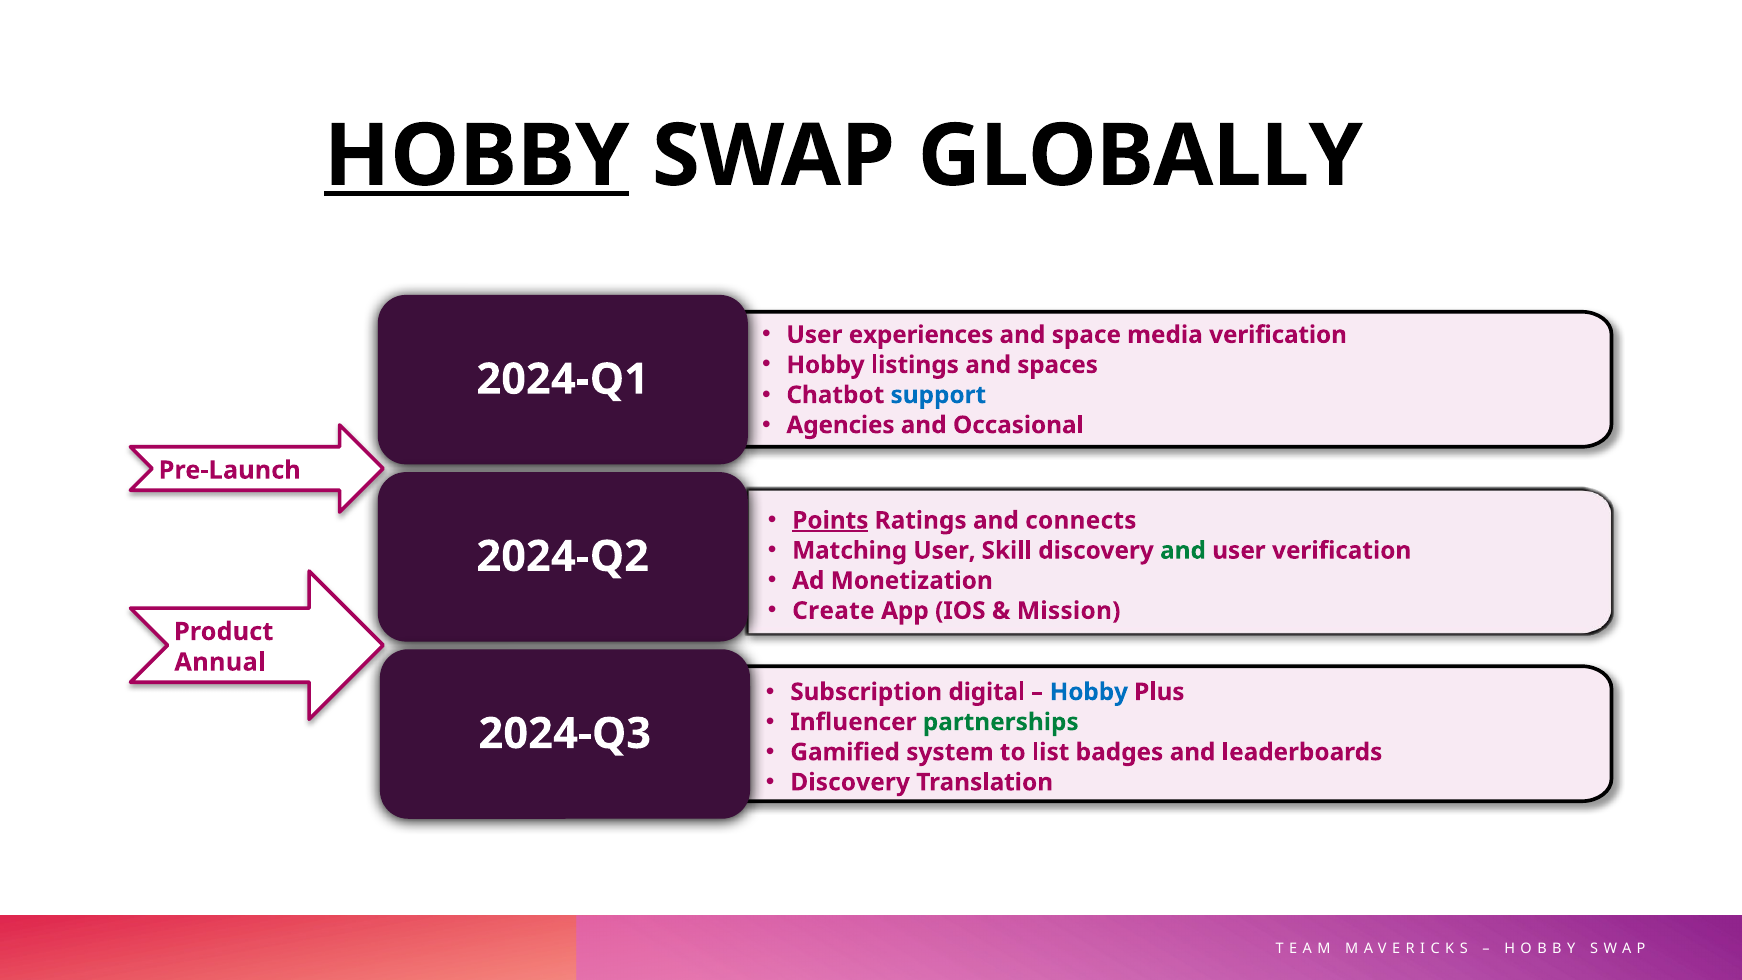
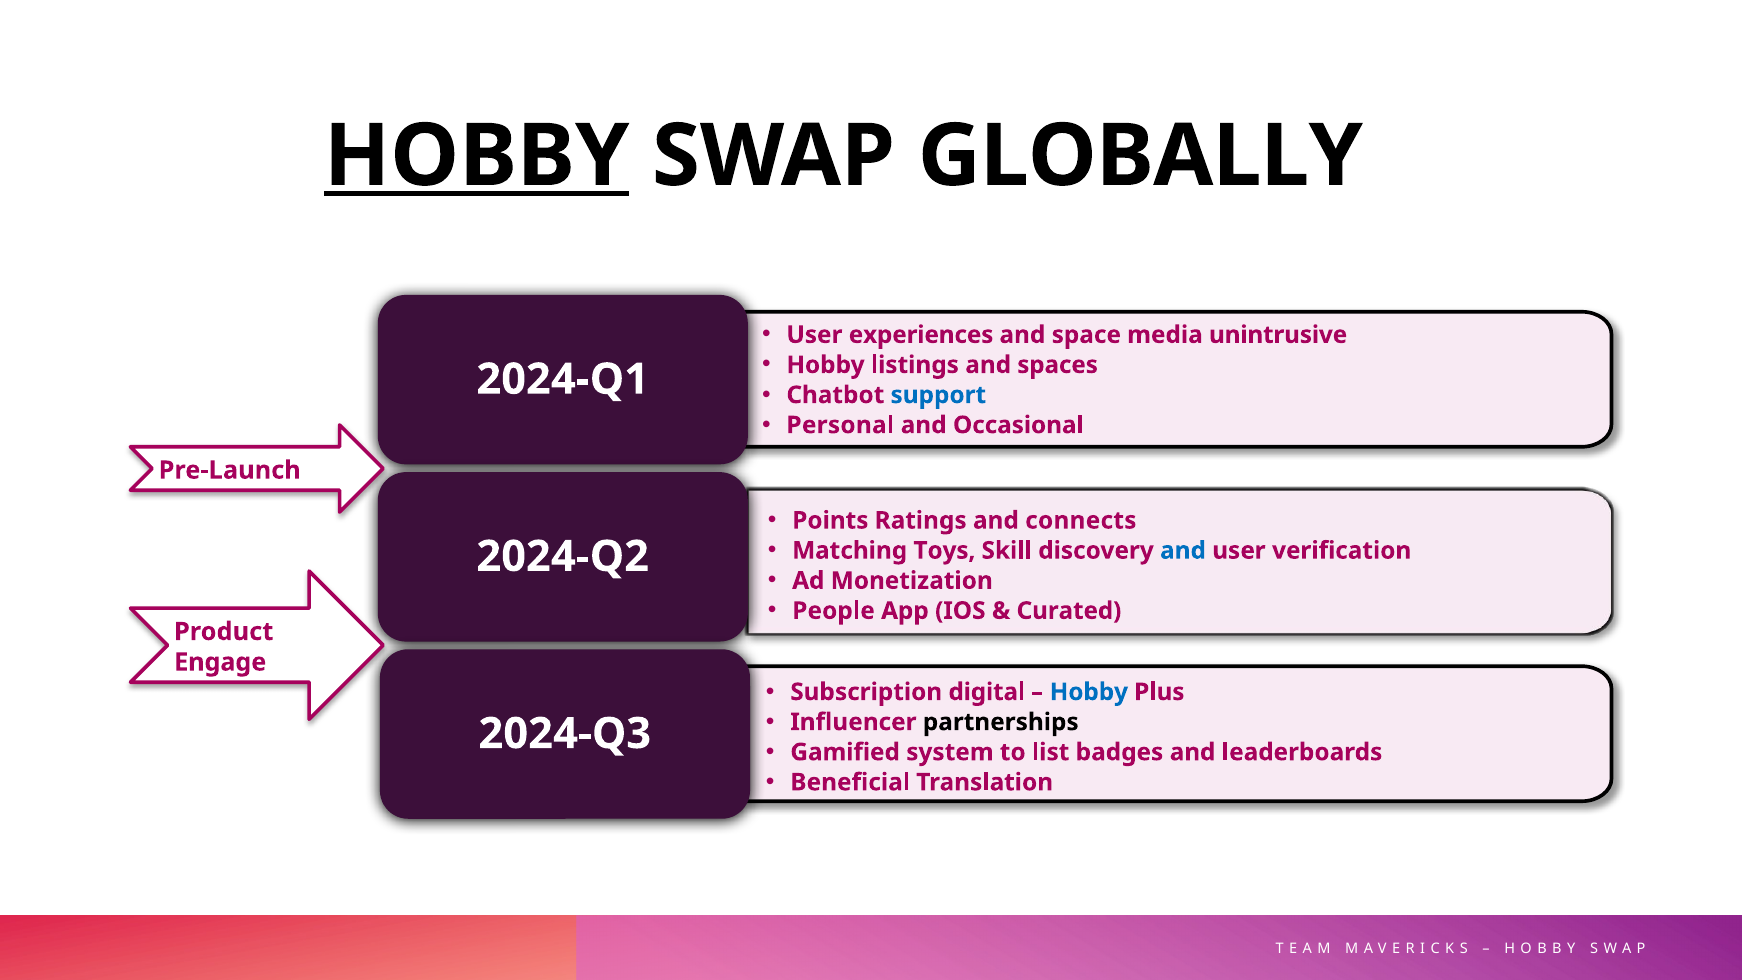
media verification: verification -> unintrusive
Agencies: Agencies -> Personal
Points underline: present -> none
Matching User: User -> Toys
and at (1183, 551) colour: green -> blue
Create: Create -> People
Mission: Mission -> Curated
Annual: Annual -> Engage
partnerships colour: green -> black
Discovery at (850, 782): Discovery -> Beneficial
